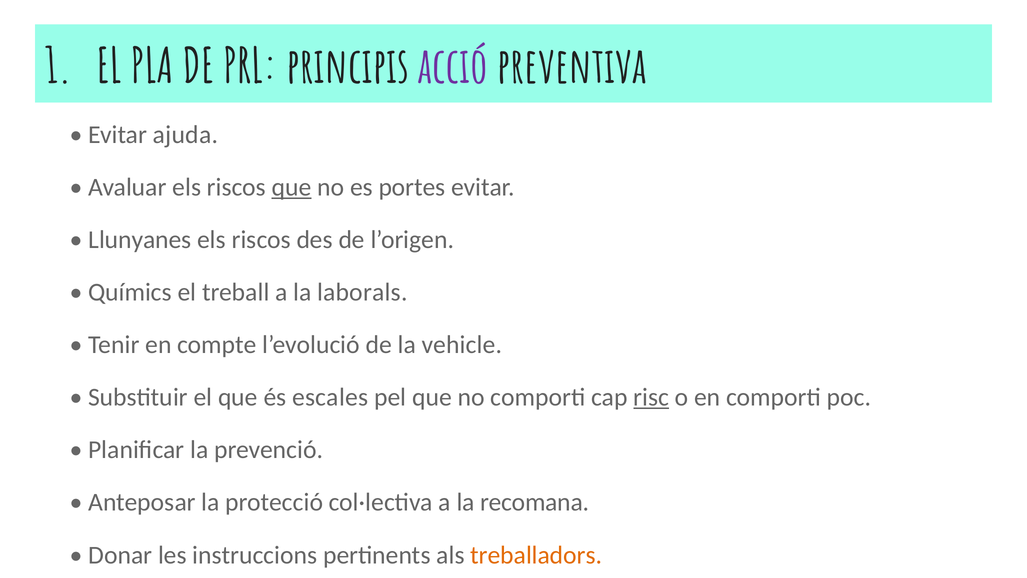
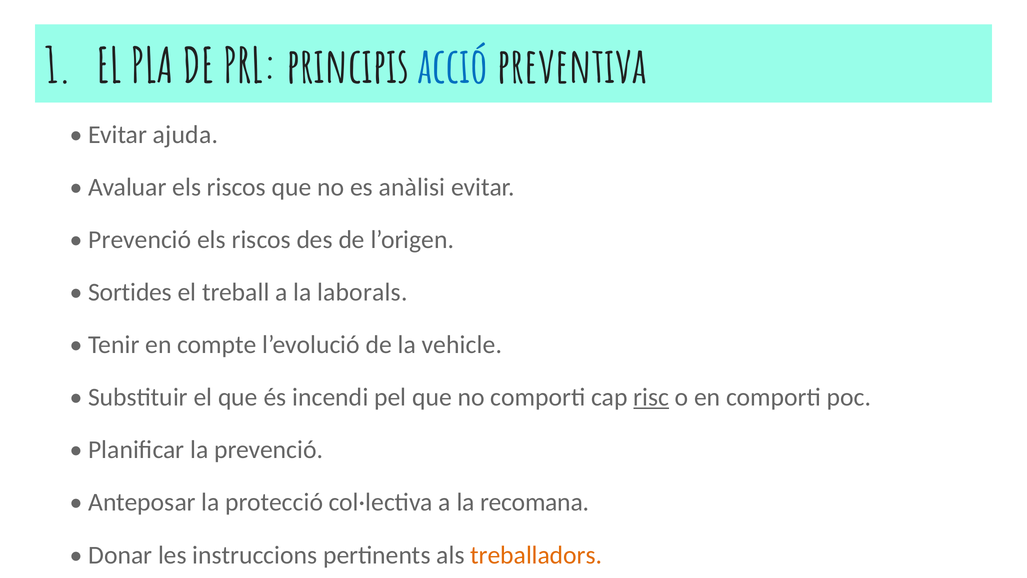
acció colour: purple -> blue
que at (292, 187) underline: present -> none
portes: portes -> anàlisi
Llunyanes at (140, 240): Llunyanes -> Prevenció
Químics: Químics -> Sortides
escales: escales -> incendi
